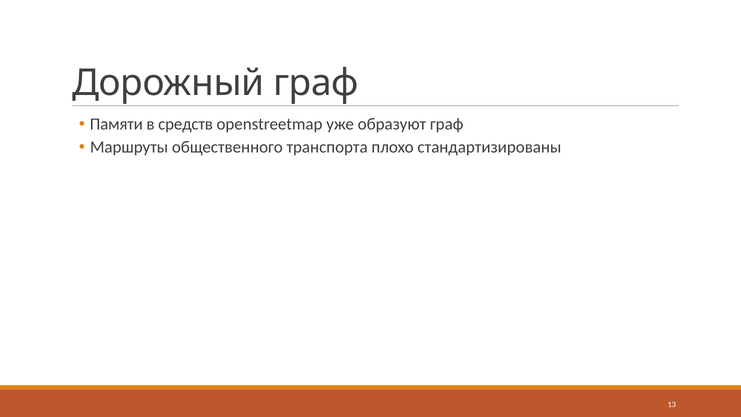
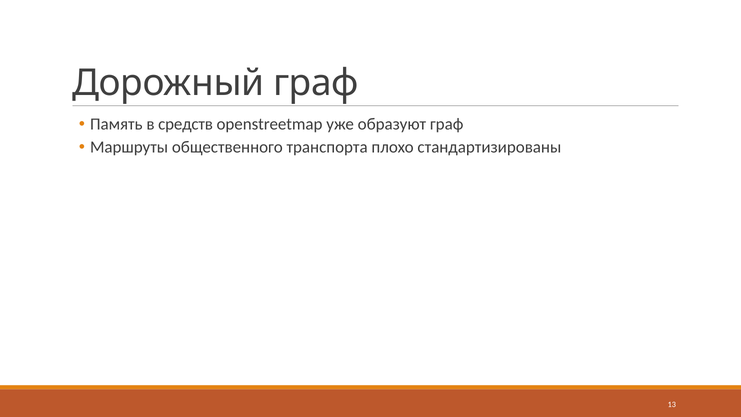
Памяти: Памяти -> Память
